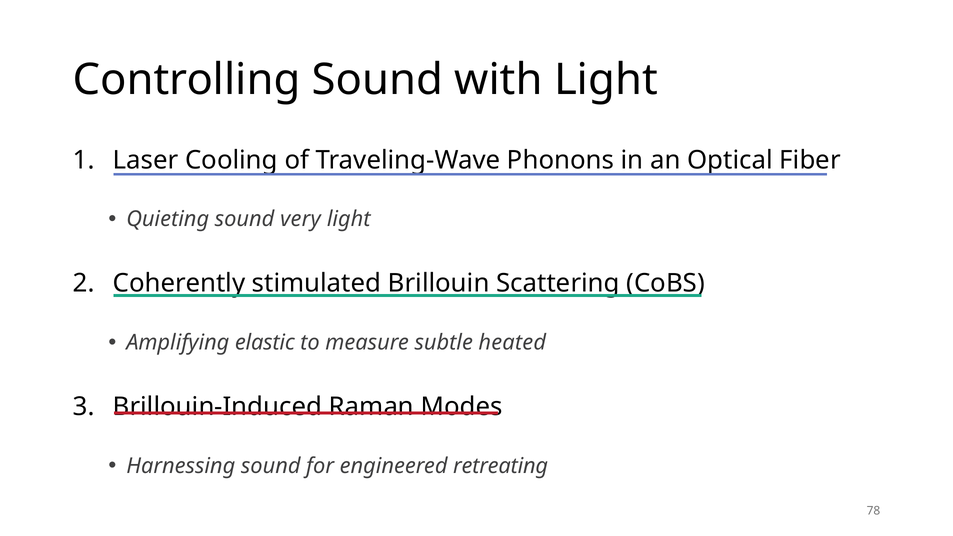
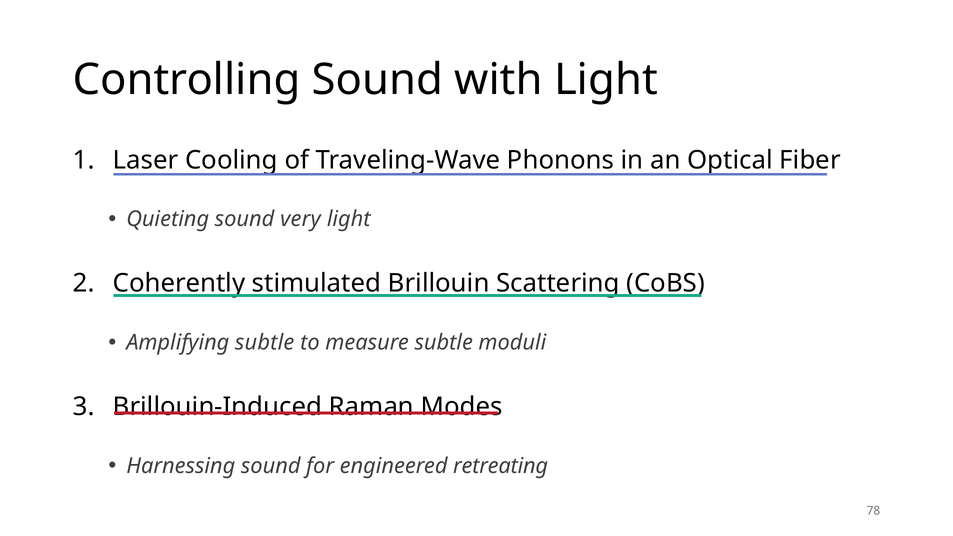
Amplifying elastic: elastic -> subtle
heated: heated -> moduli
